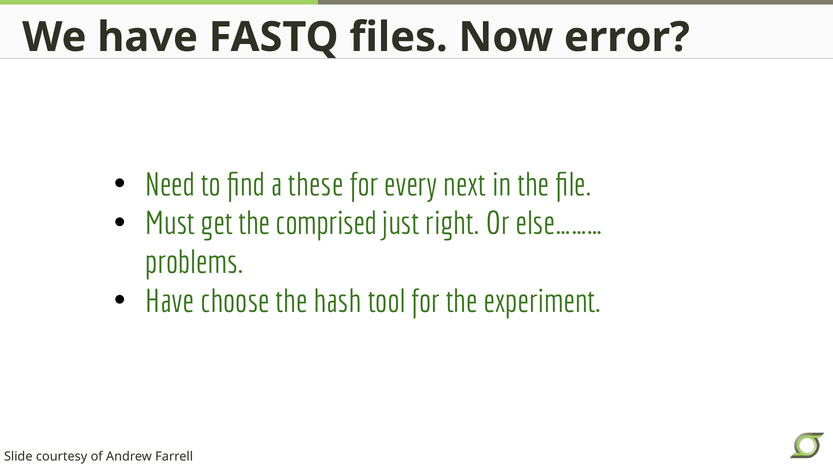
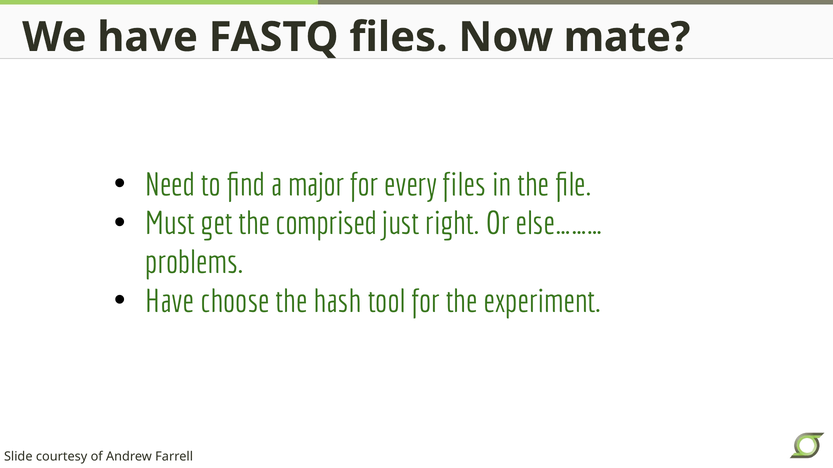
error: error -> mate
these: these -> major
every next: next -> files
